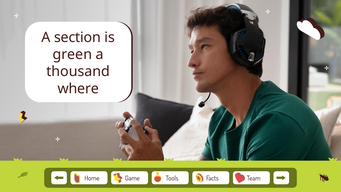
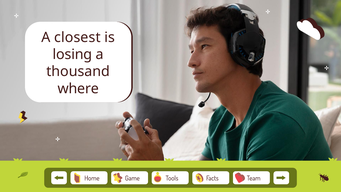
section: section -> closest
green: green -> losing
